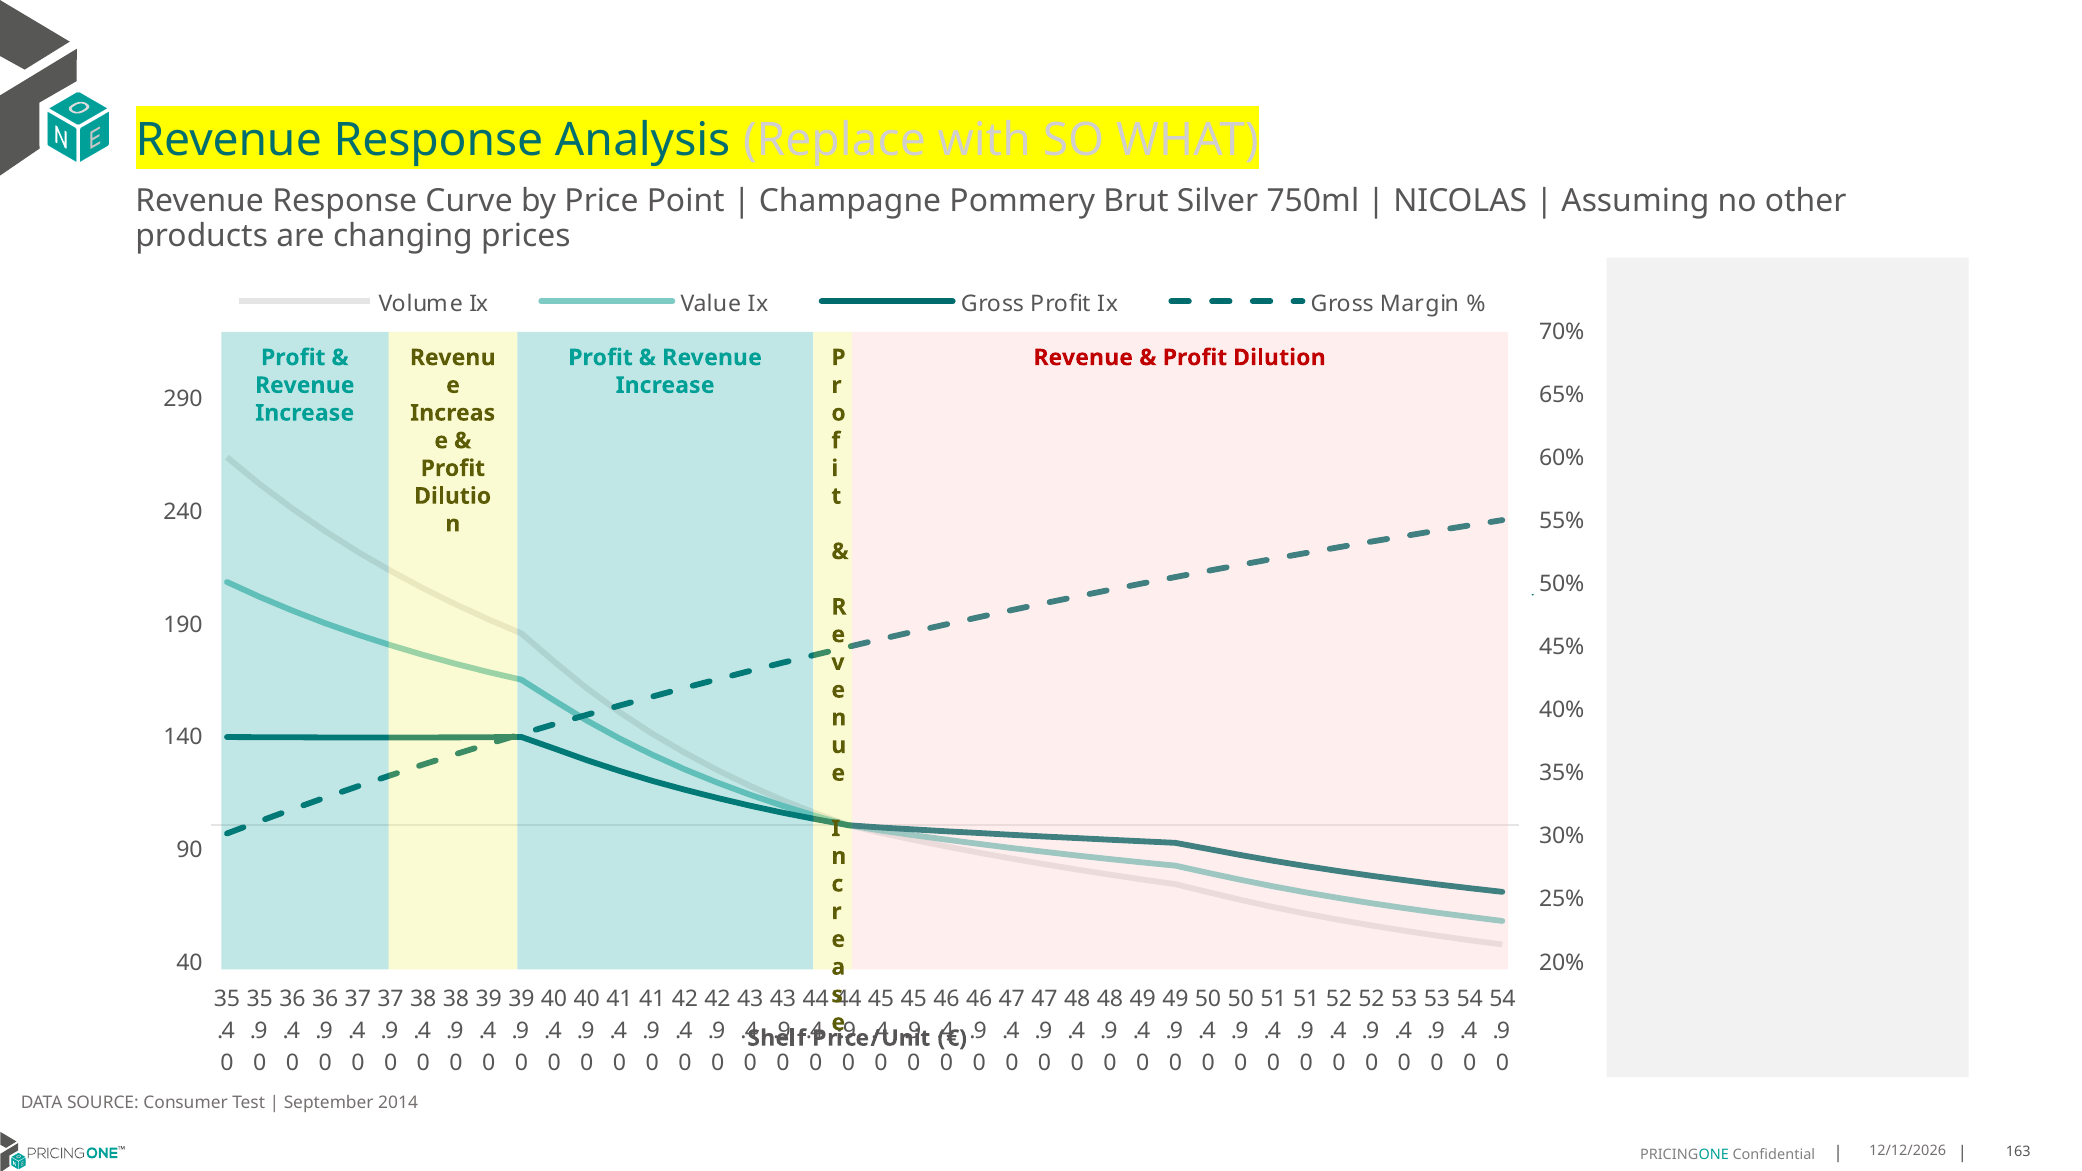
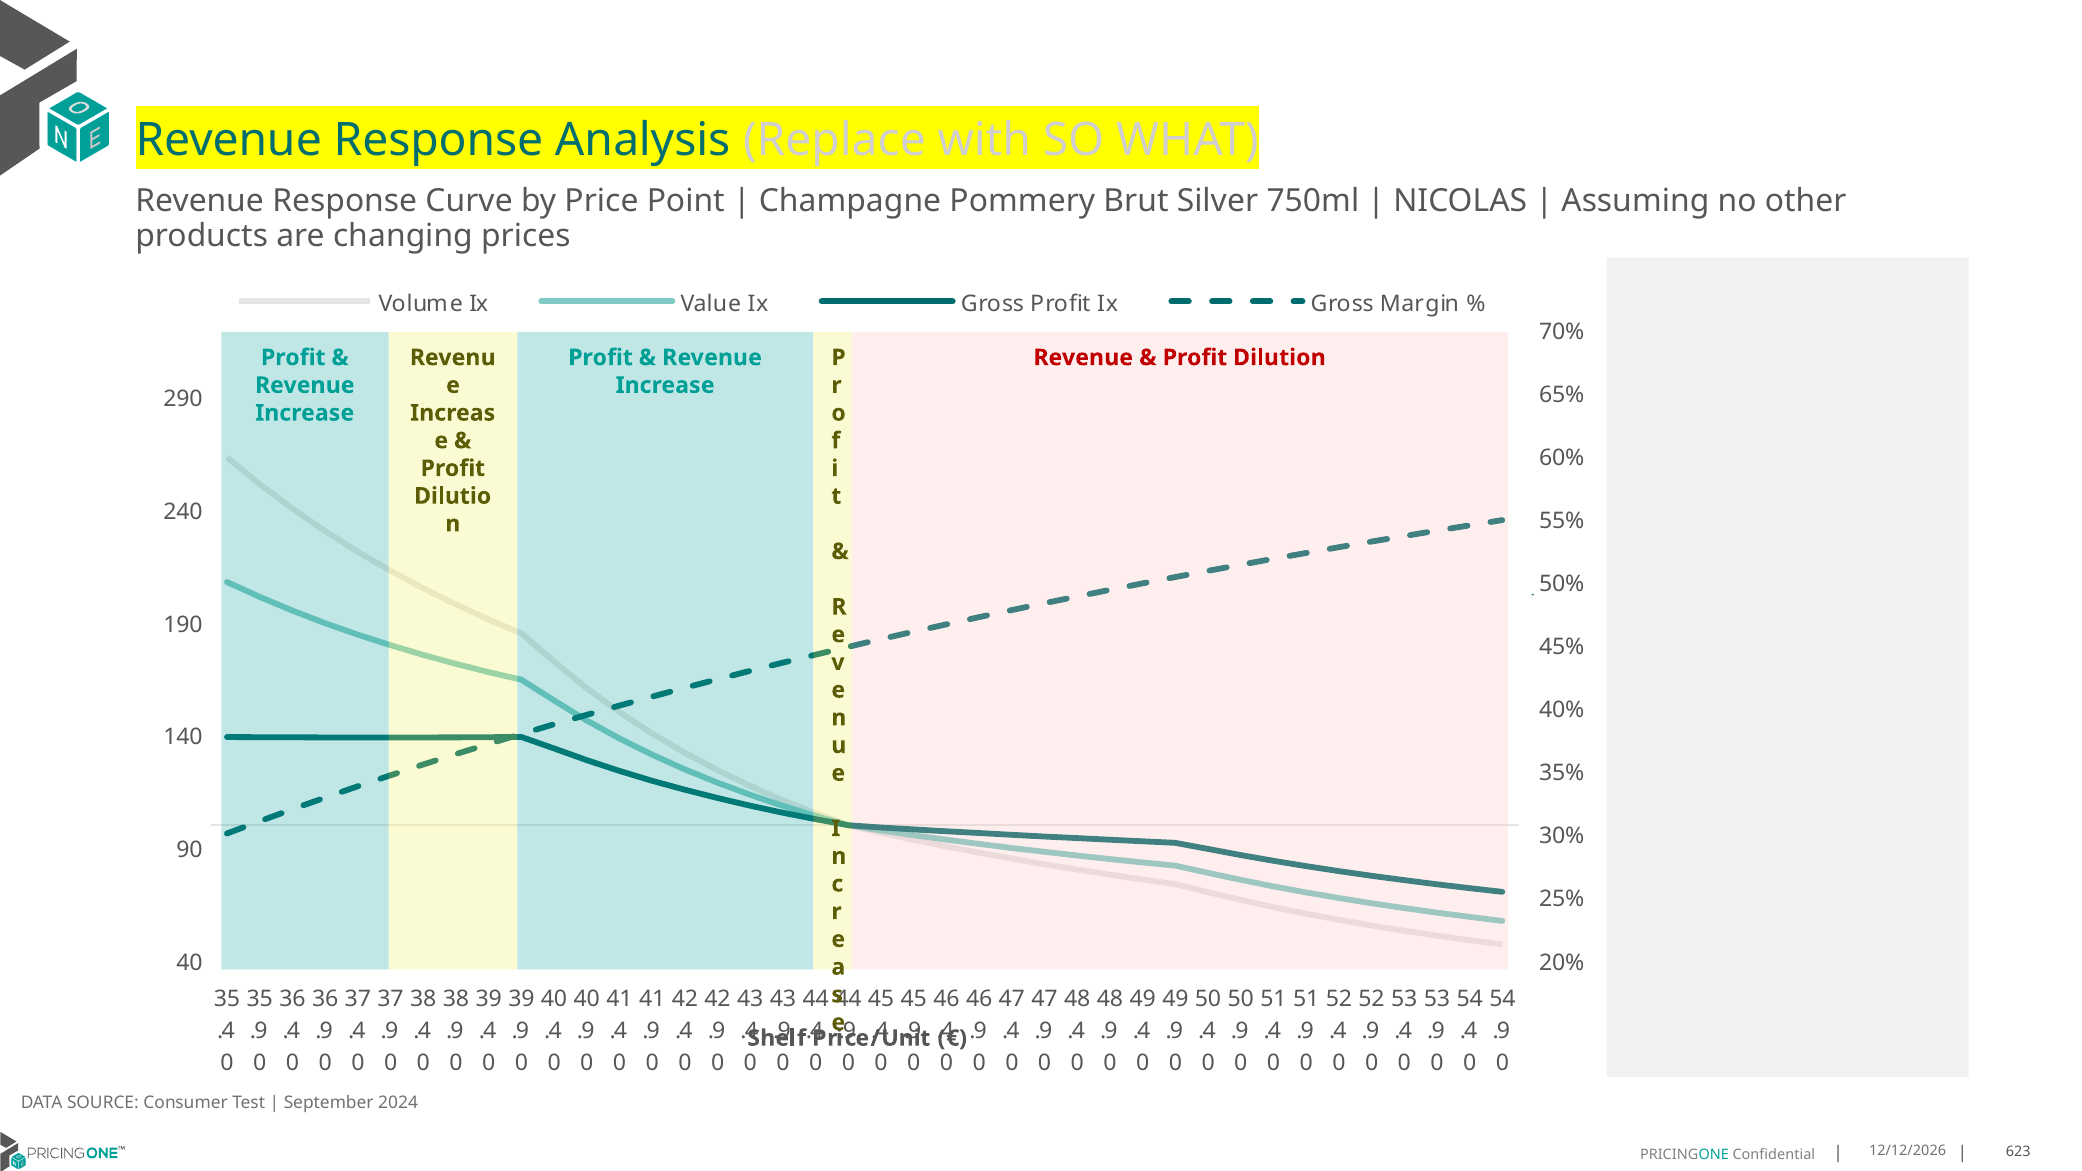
2014: 2014 -> 2024
163: 163 -> 623
